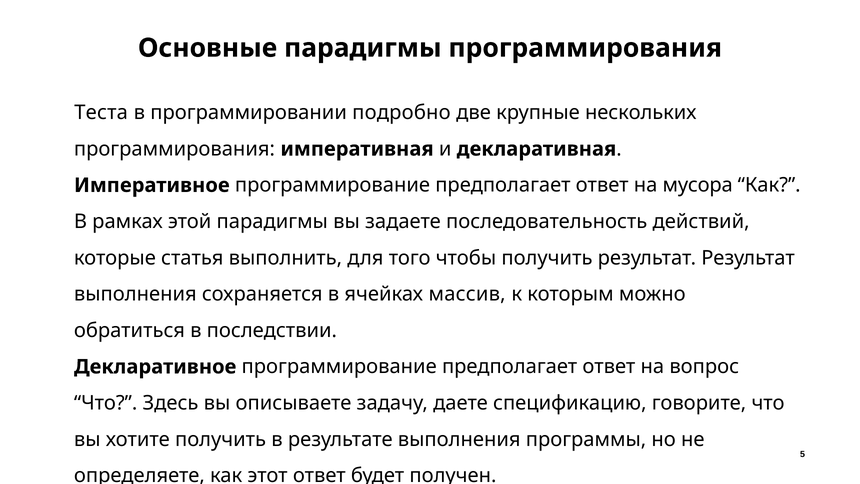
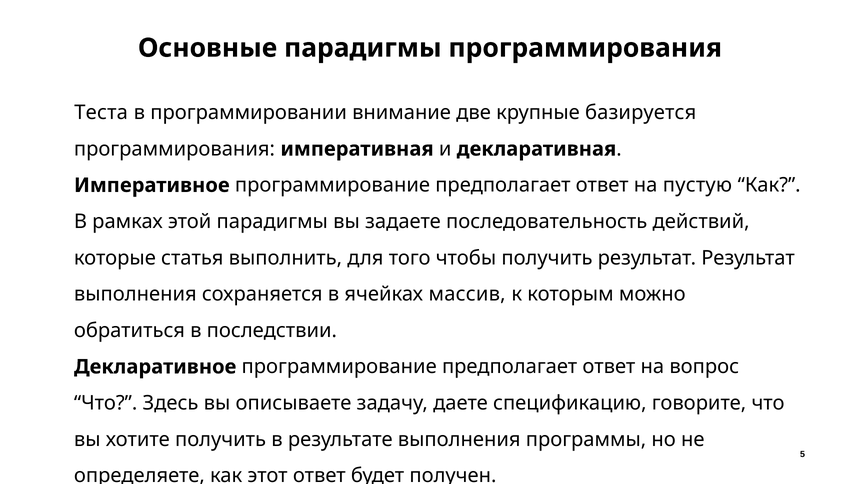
подробно: подробно -> внимание
нескольких: нескольких -> базируется
мусора: мусора -> пустую
